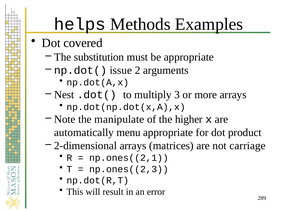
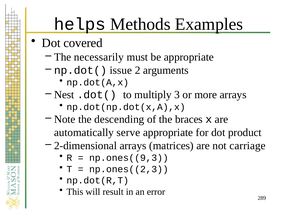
substitution: substitution -> necessarily
manipulate: manipulate -> descending
higher: higher -> braces
menu: menu -> serve
np.ones((2,1: np.ones((2,1 -> np.ones((9,3
